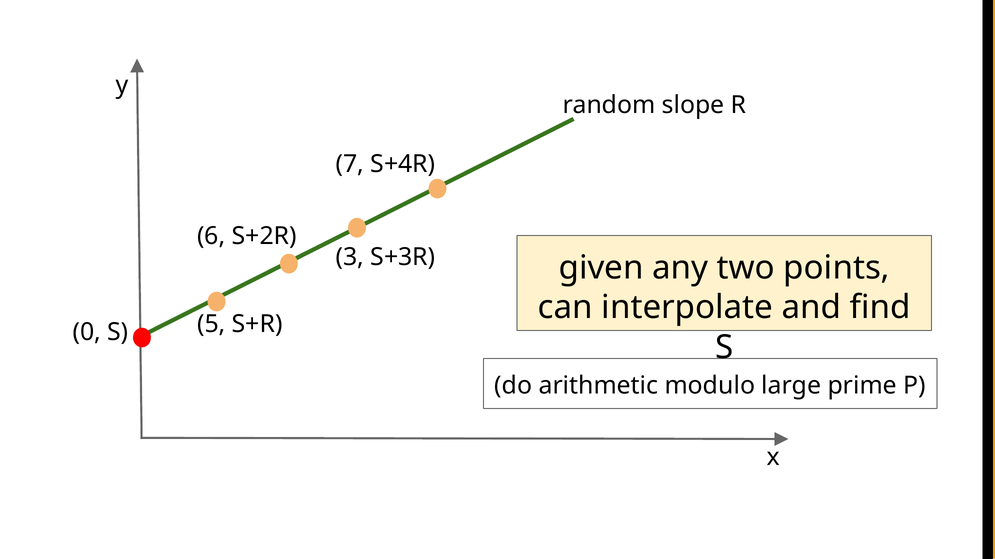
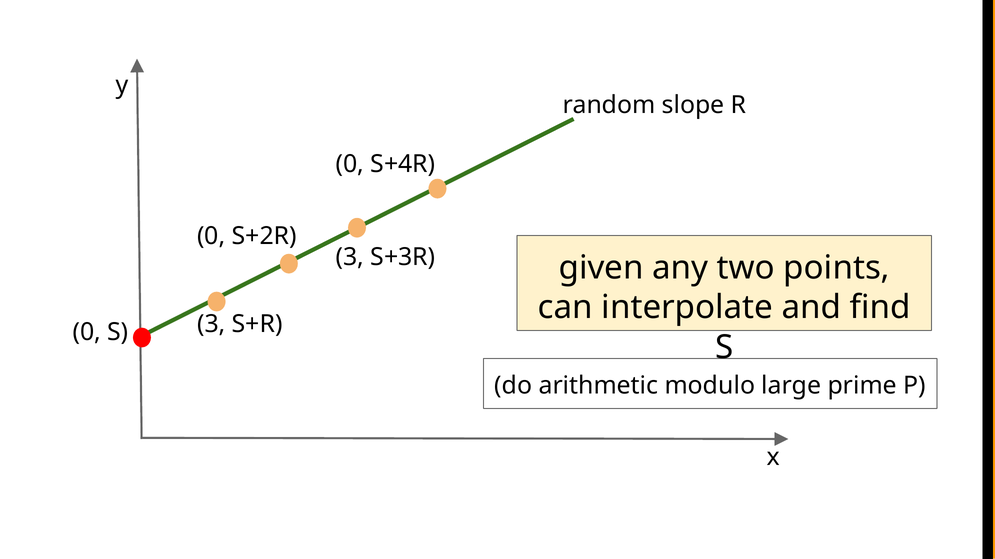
7 at (350, 164): 7 -> 0
6 at (211, 236): 6 -> 0
5 at (211, 324): 5 -> 3
